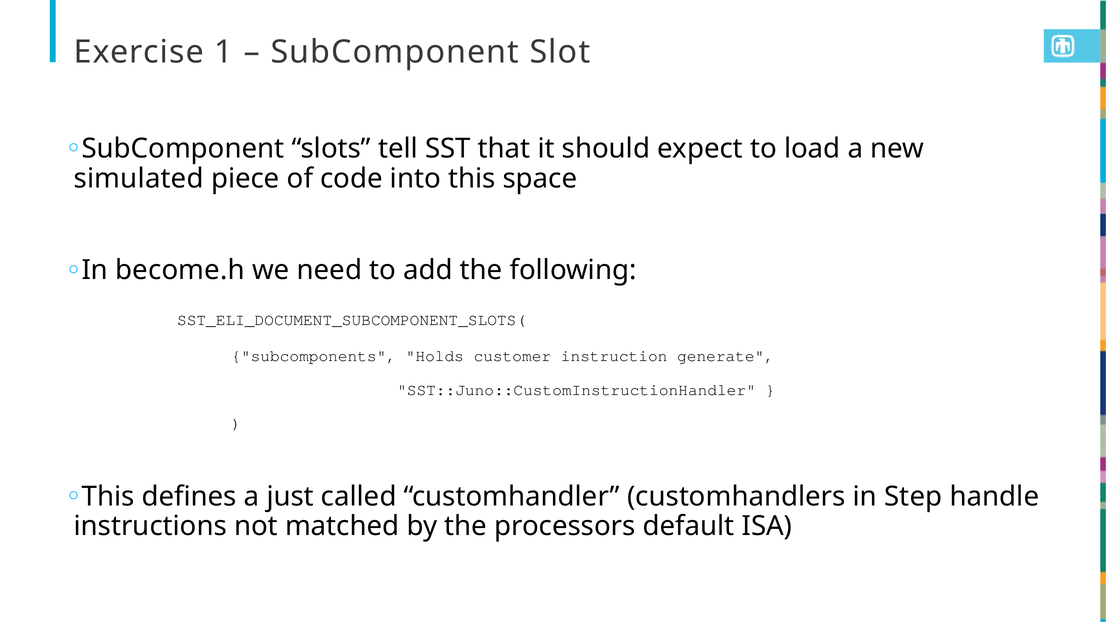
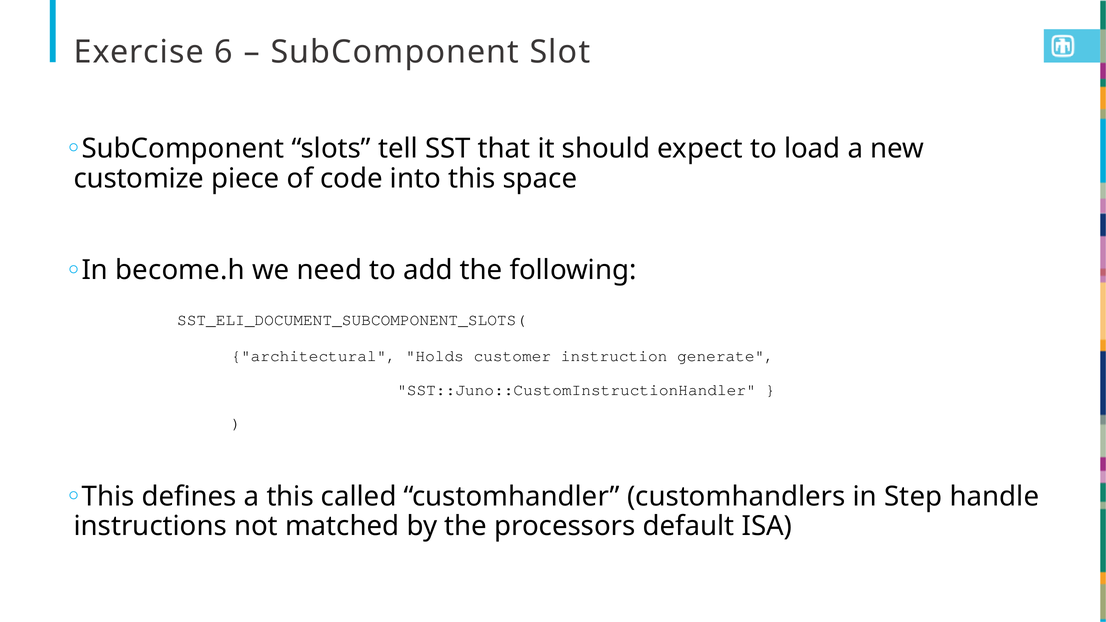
1: 1 -> 6
simulated: simulated -> customize
subcomponents: subcomponents -> architectural
a just: just -> this
